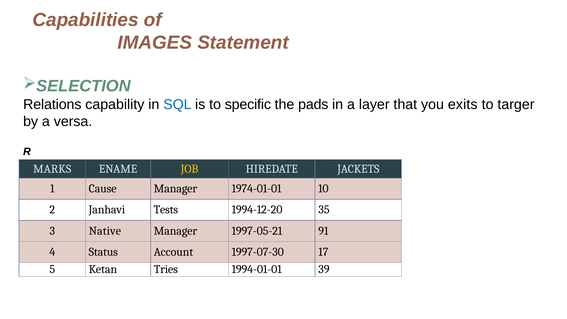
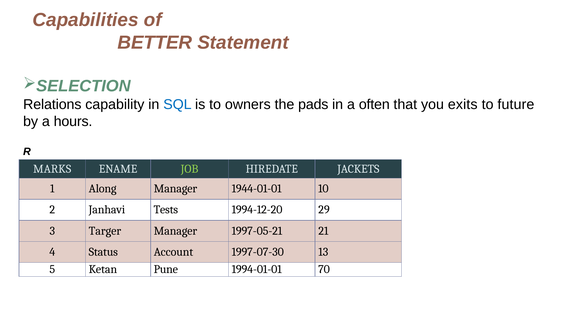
IMAGES: IMAGES -> BETTER
specific: specific -> owners
layer: layer -> often
targer: targer -> future
versa: versa -> hours
JOB colour: yellow -> light green
Cause: Cause -> Along
1974-01-01: 1974-01-01 -> 1944-01-01
35: 35 -> 29
Native: Native -> Targer
91: 91 -> 21
17: 17 -> 13
Tries: Tries -> Pune
39: 39 -> 70
